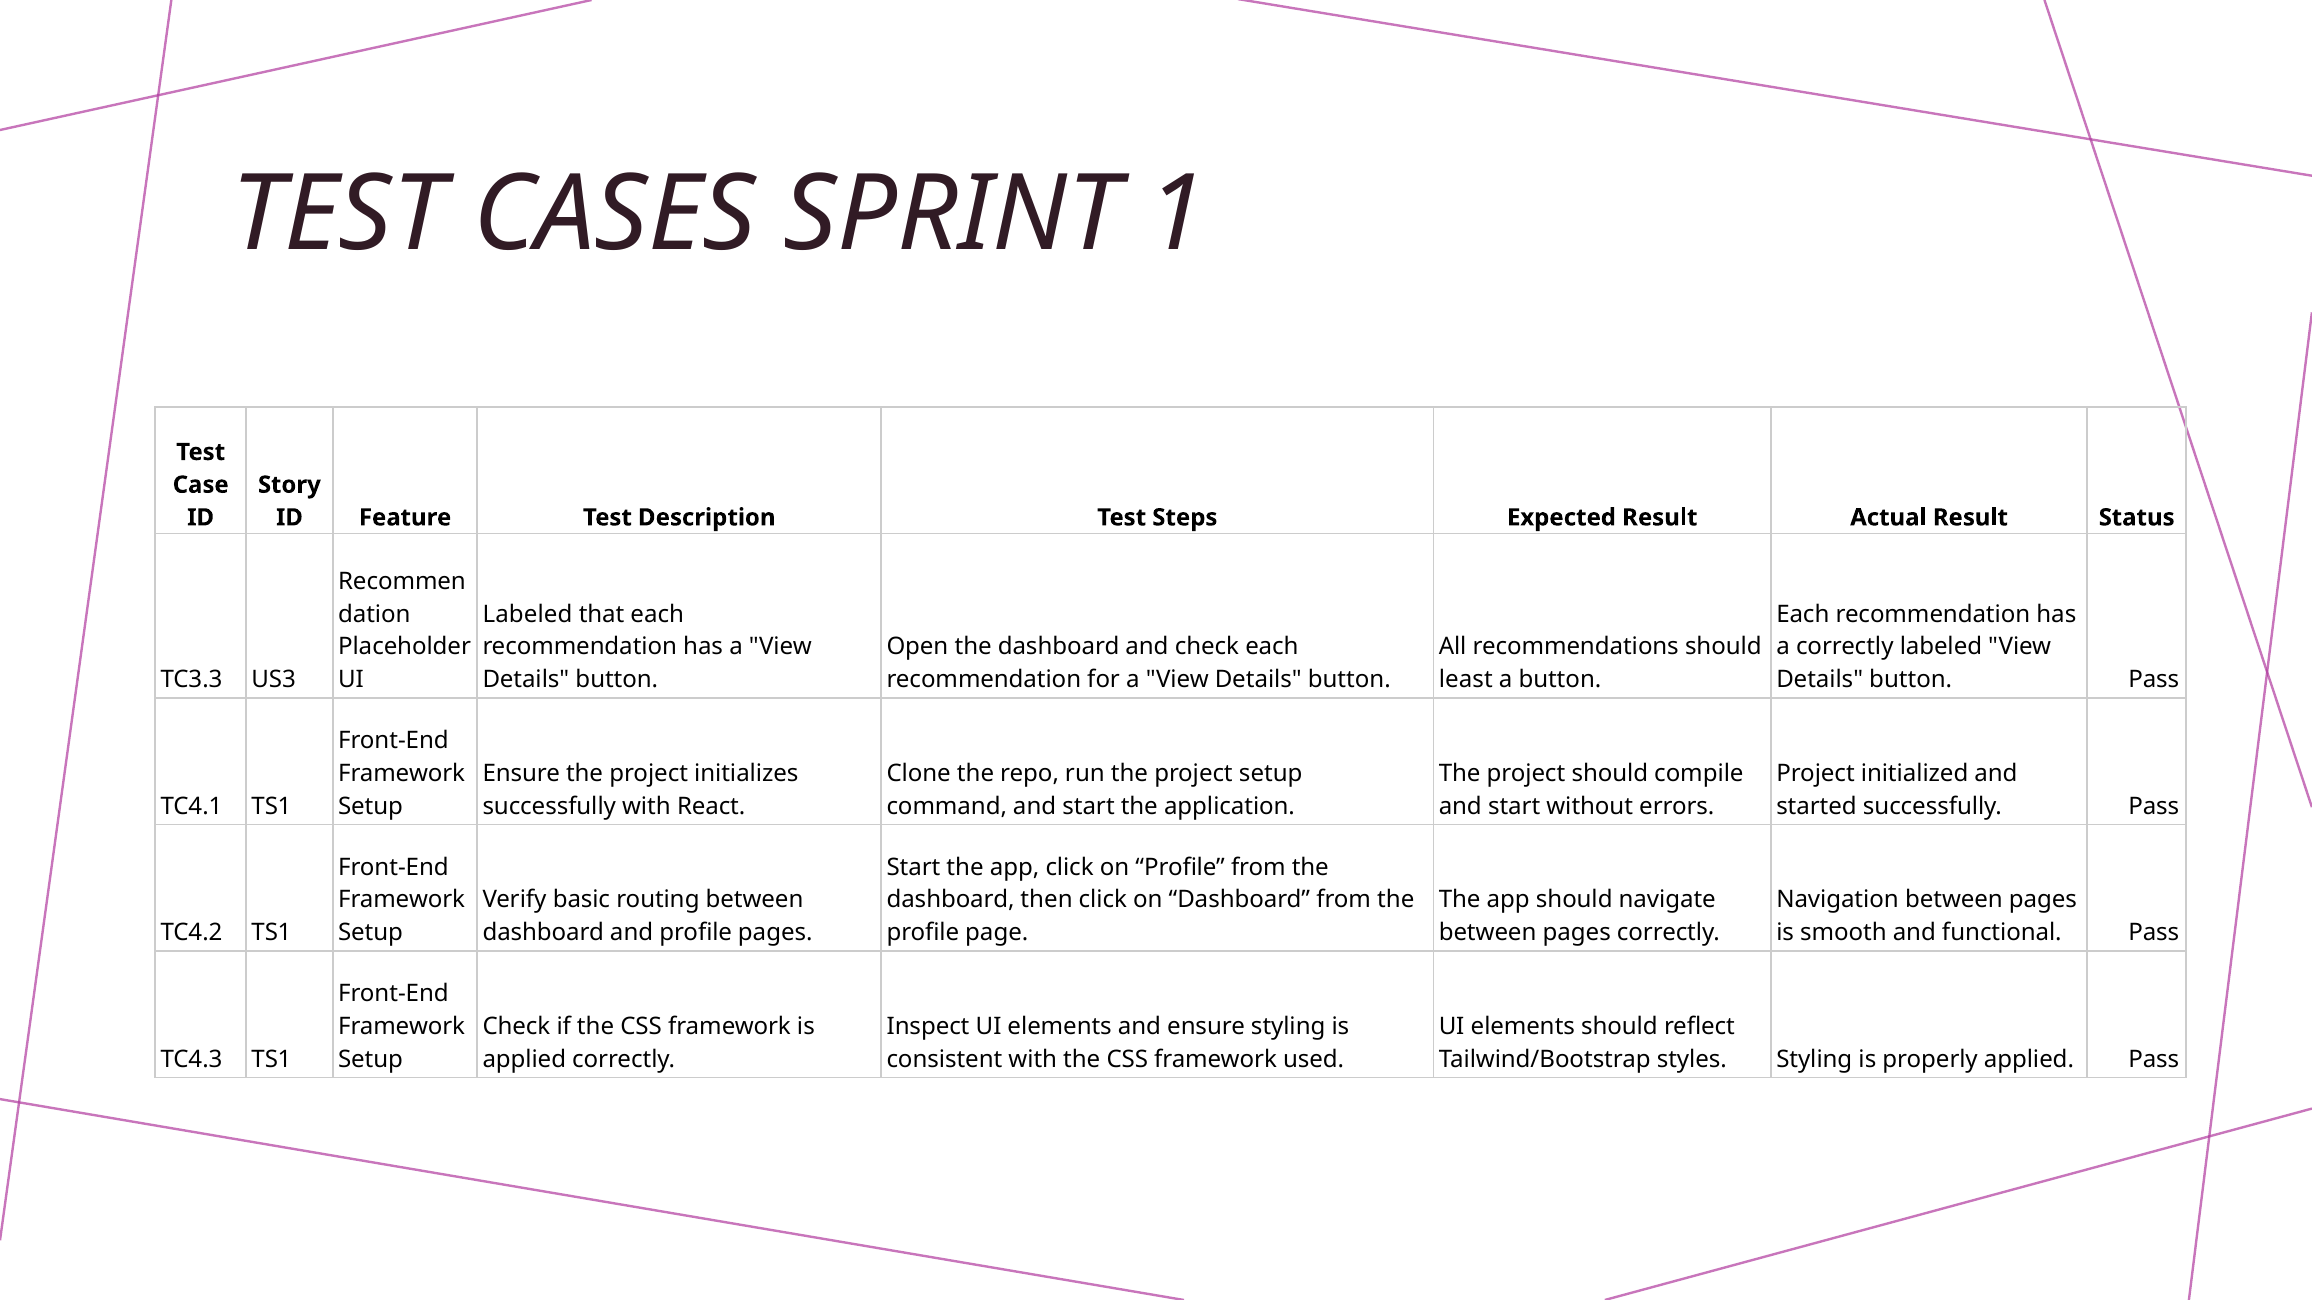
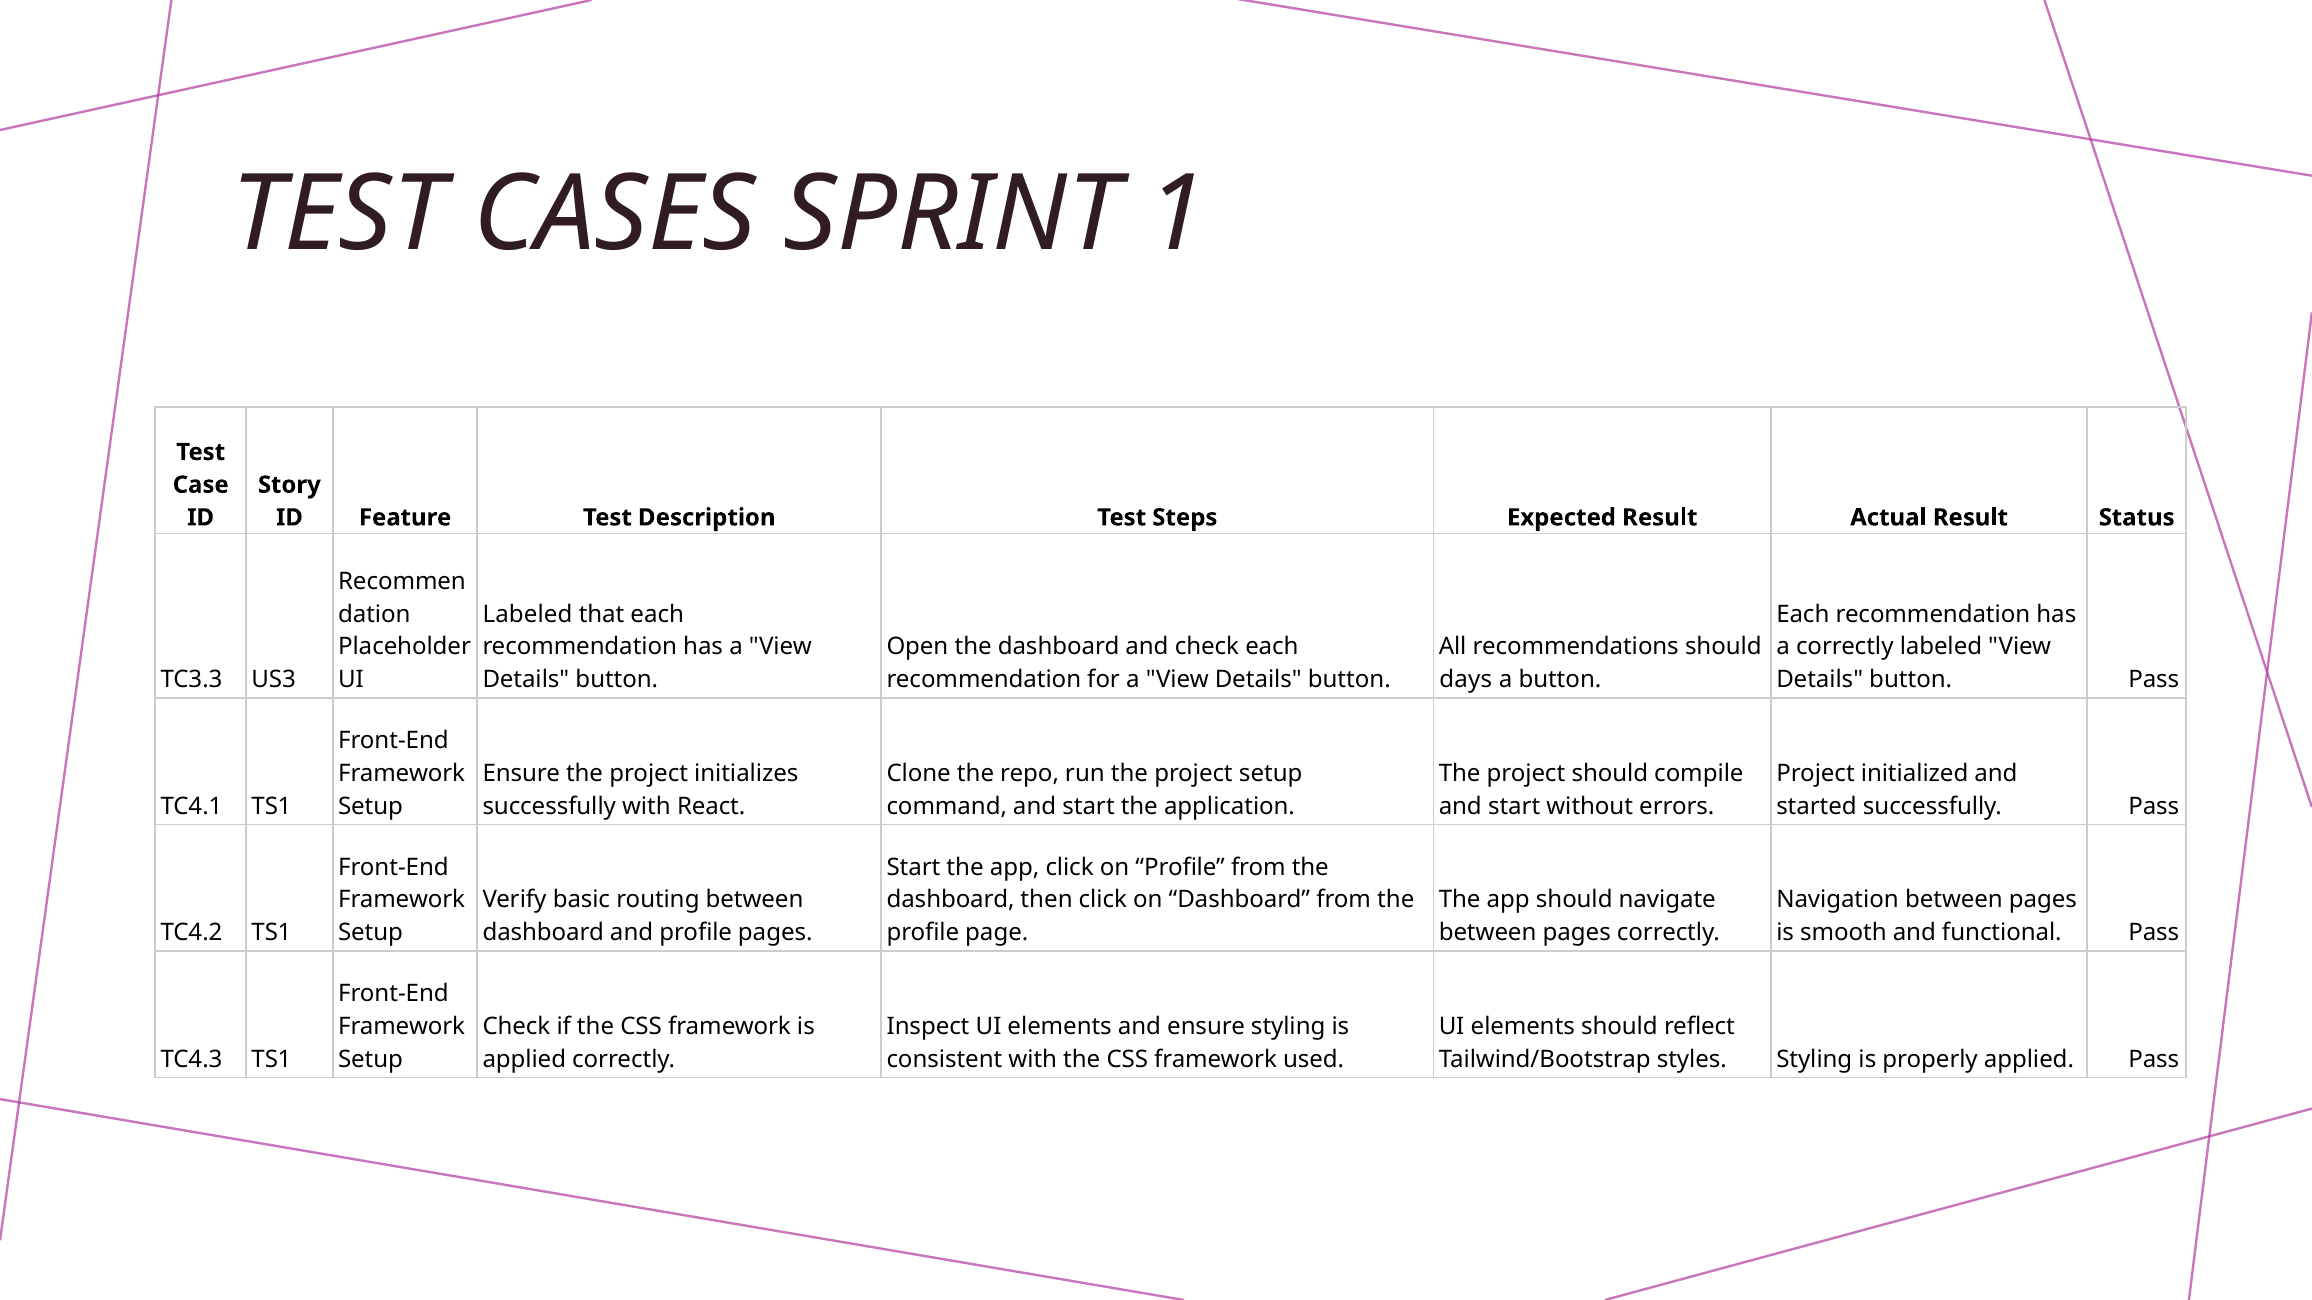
least: least -> days
